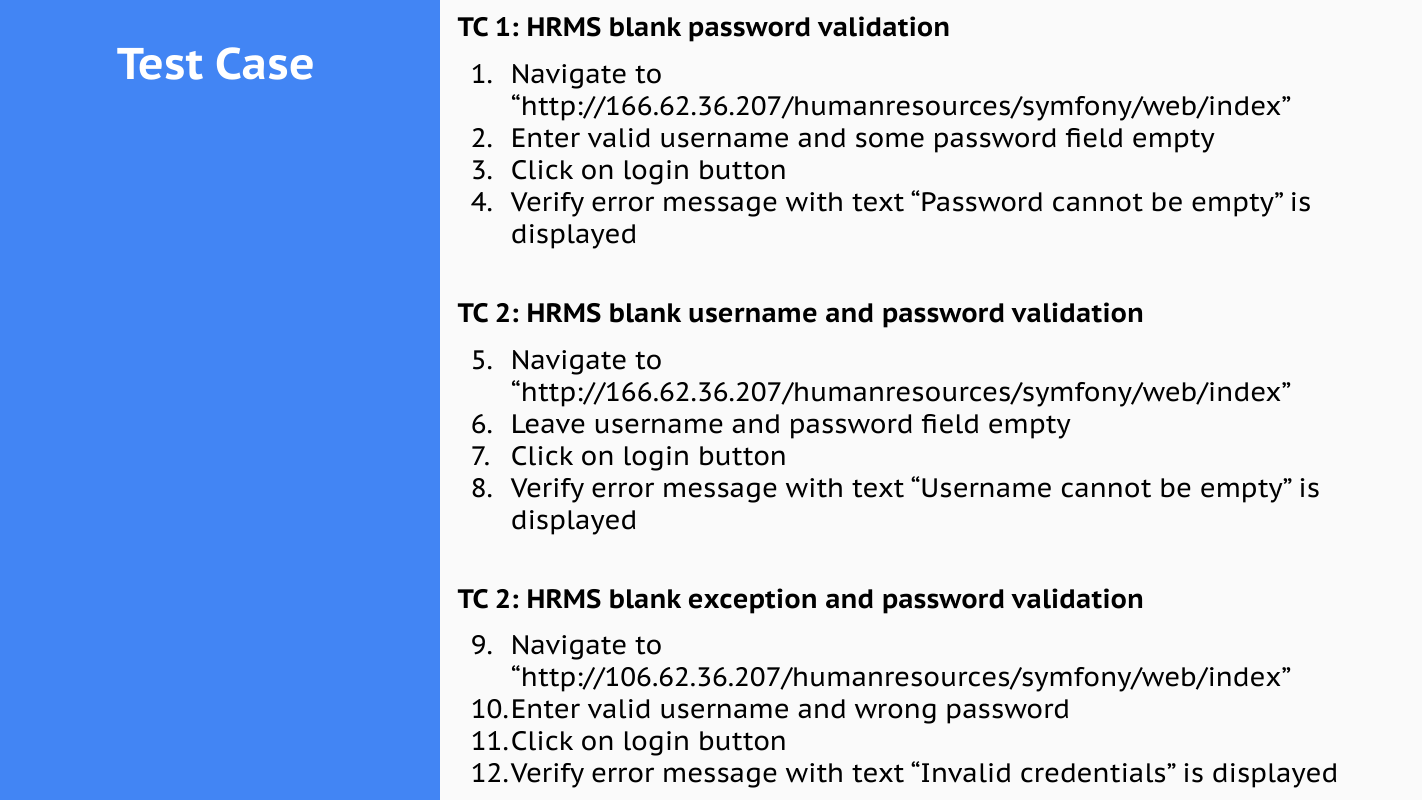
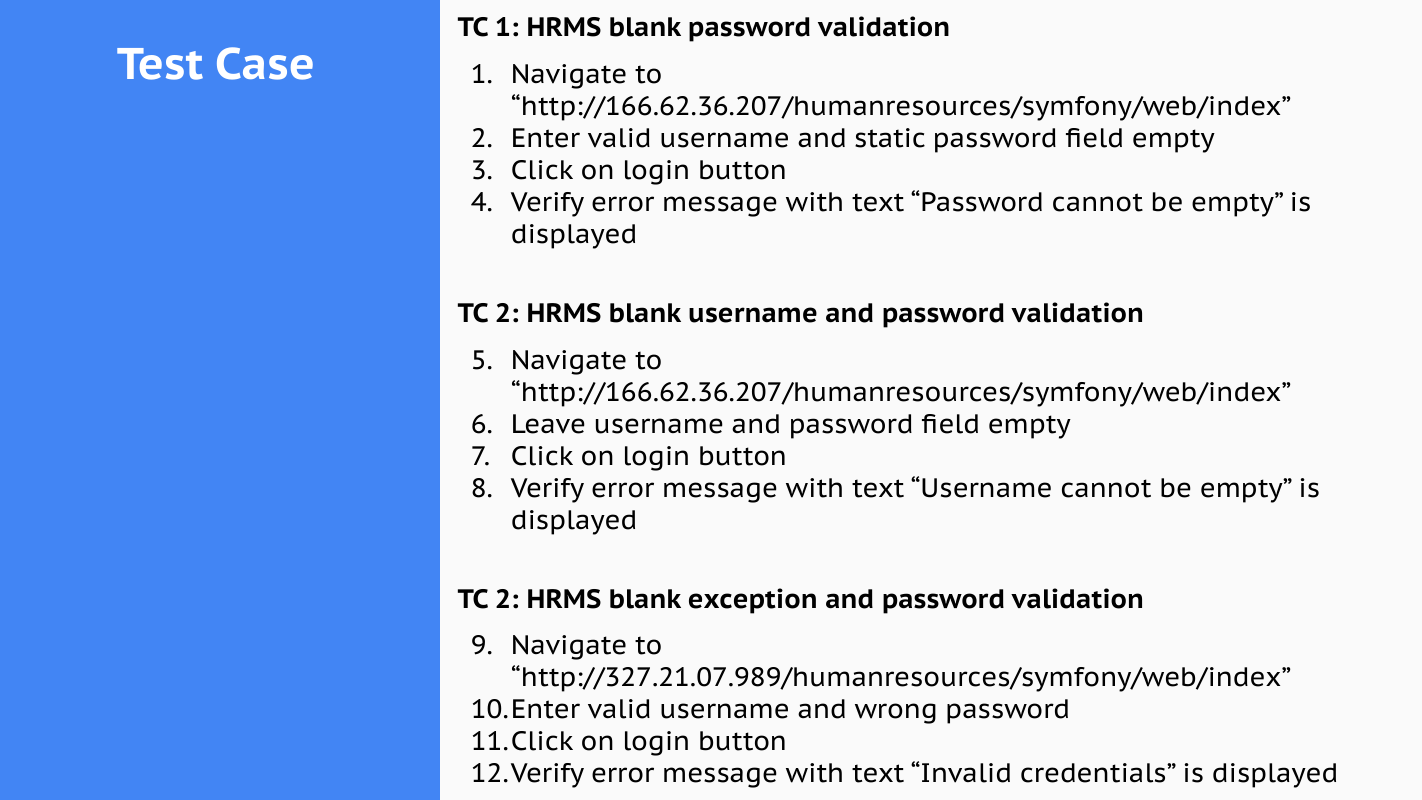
some: some -> static
http://106.62.36.207/humanresources/symfony/web/index: http://106.62.36.207/humanresources/symfony/web/index -> http://327.21.07.989/humanresources/symfony/web/index
